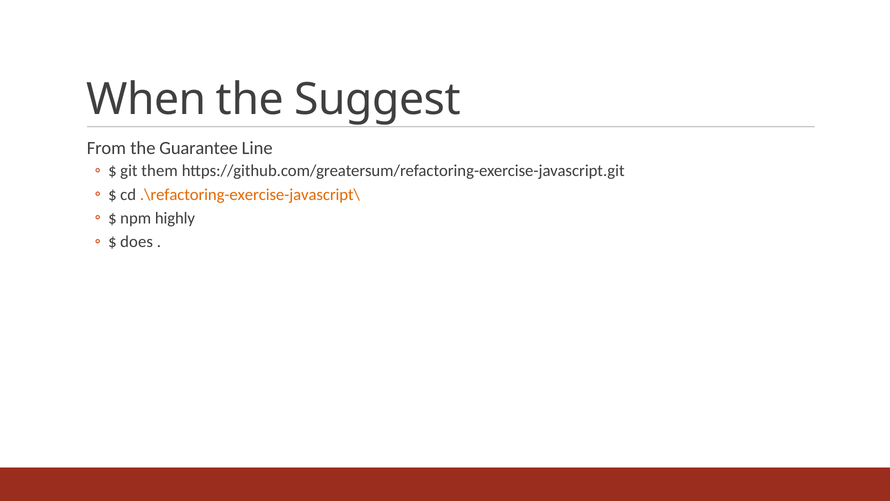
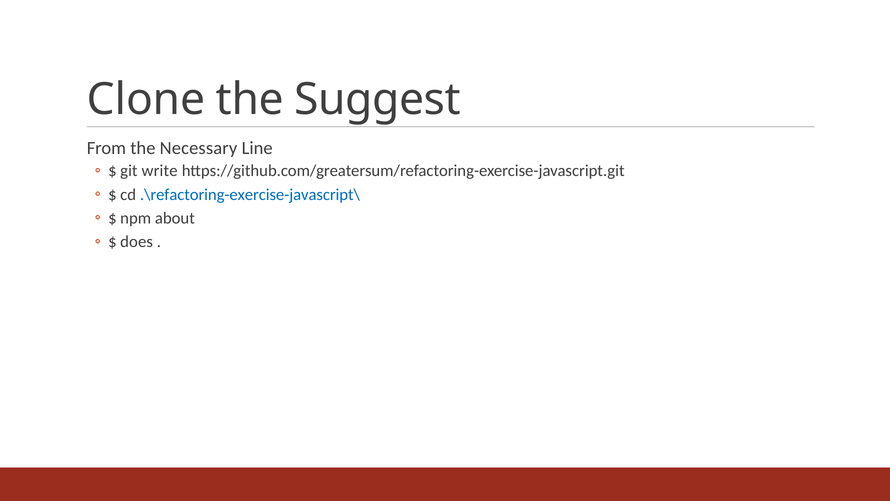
When: When -> Clone
Guarantee: Guarantee -> Necessary
them: them -> write
.\refactoring-exercise-javascript\ colour: orange -> blue
highly: highly -> about
